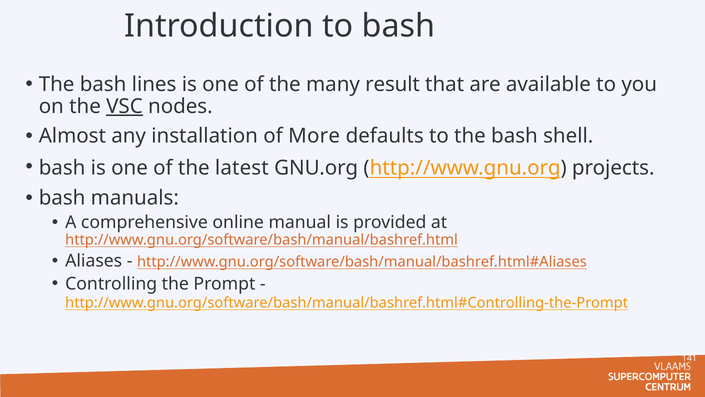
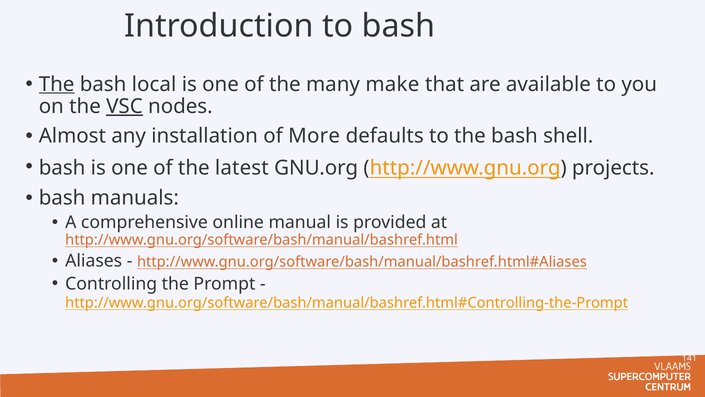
The at (57, 84) underline: none -> present
lines: lines -> local
result: result -> make
